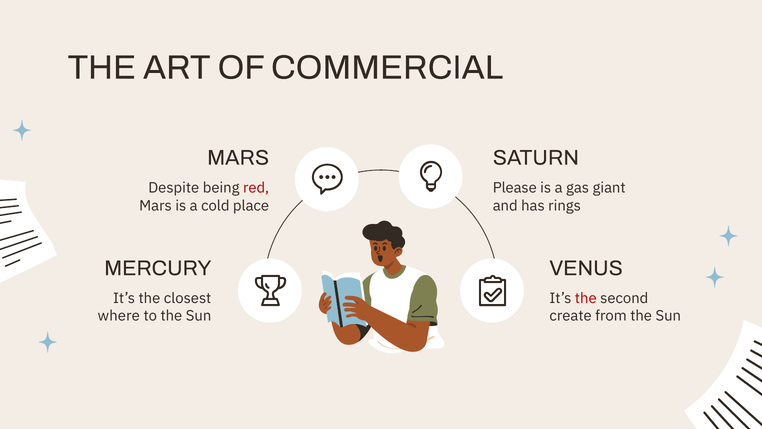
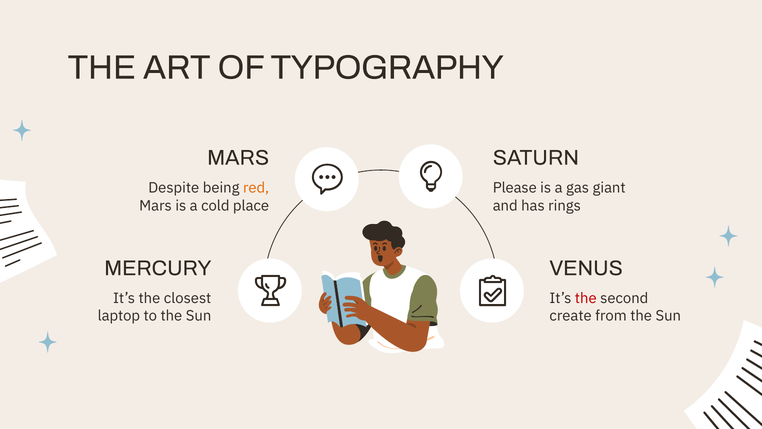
COMMERCIAL: COMMERCIAL -> TYPOGRAPHY
red colour: red -> orange
where: where -> laptop
